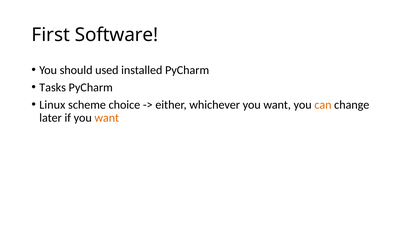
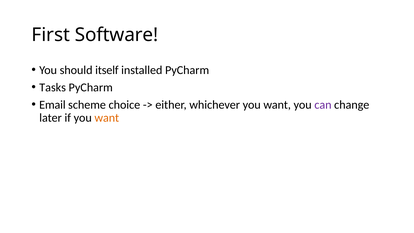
used: used -> itself
Linux: Linux -> Email
can colour: orange -> purple
